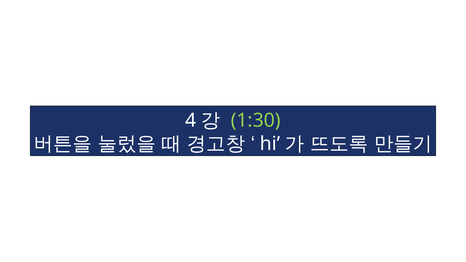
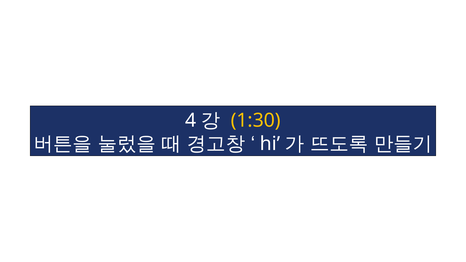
1:30 colour: light green -> yellow
